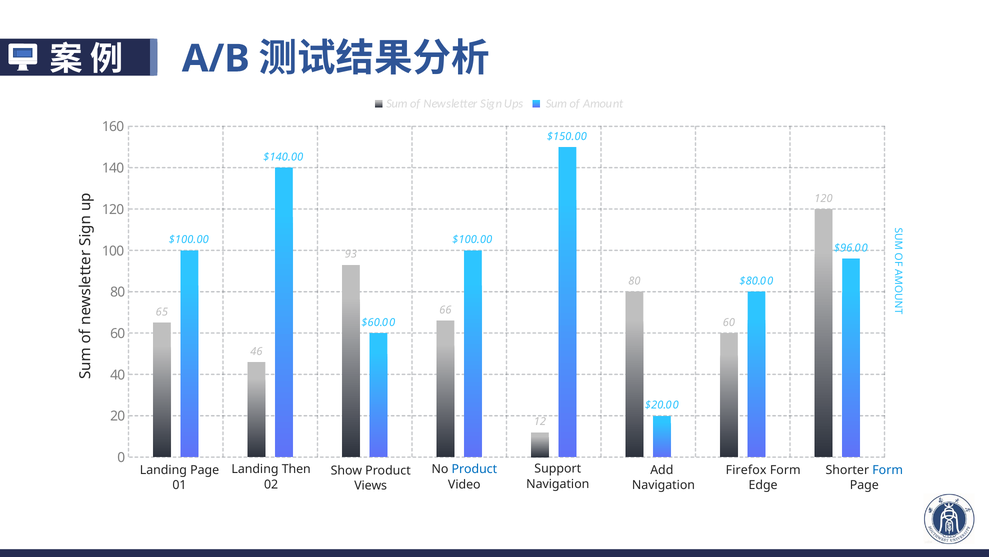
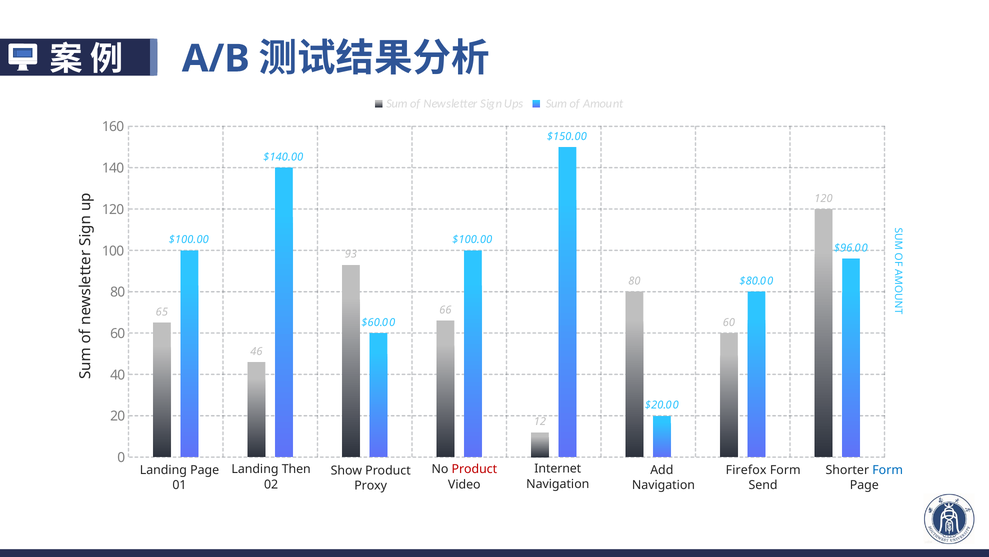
Support: Support -> Internet
Product at (474, 469) colour: blue -> red
Edge: Edge -> Send
Views: Views -> Proxy
